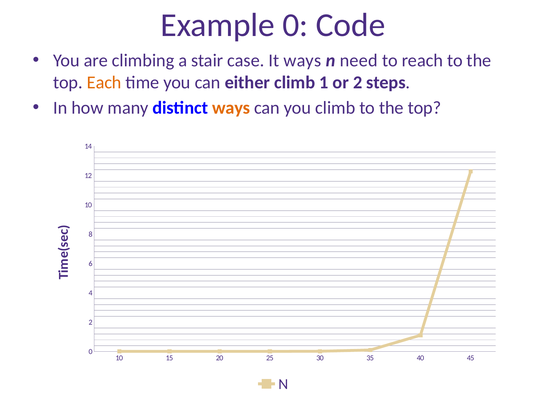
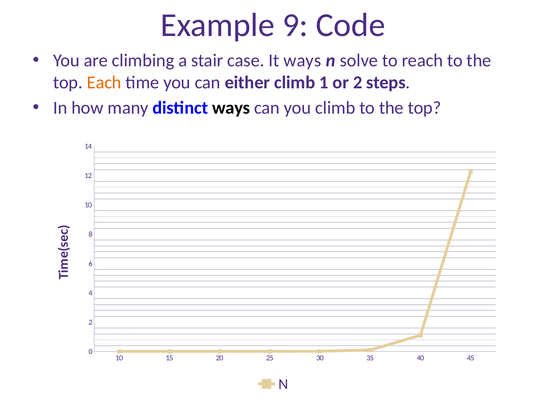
Example 0: 0 -> 9
need: need -> solve
ways at (231, 108) colour: orange -> black
